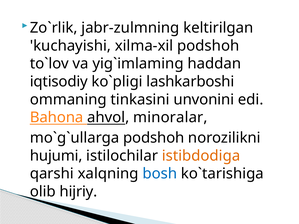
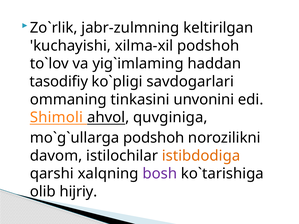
iqtisodiy: iqtisodiy -> tasodifiy
lashkarboshi: lashkarboshi -> savdogarlari
Bahona: Bahona -> Shimoli
minoralar: minoralar -> quvginiga
hujumi: hujumi -> davom
bosh colour: blue -> purple
